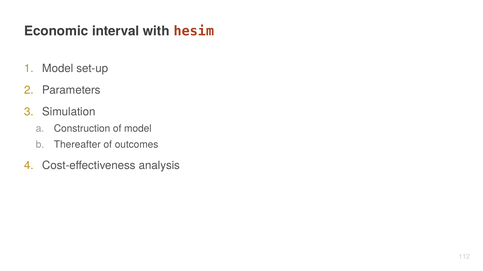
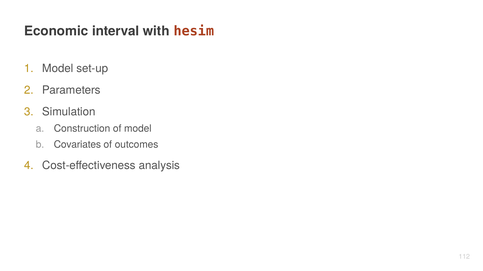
Thereafter: Thereafter -> Covariates
